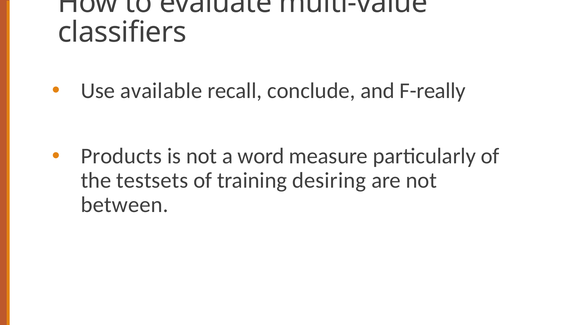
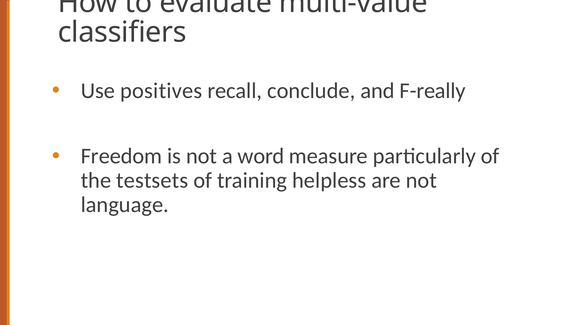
available: available -> positives
Products: Products -> Freedom
desiring: desiring -> helpless
between: between -> language
